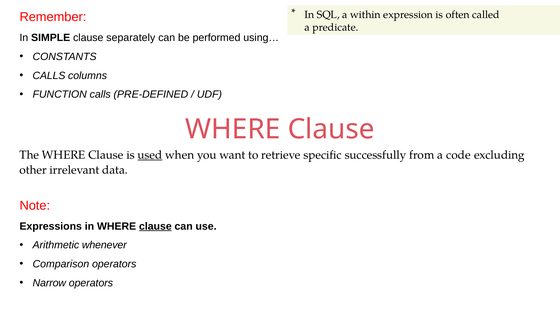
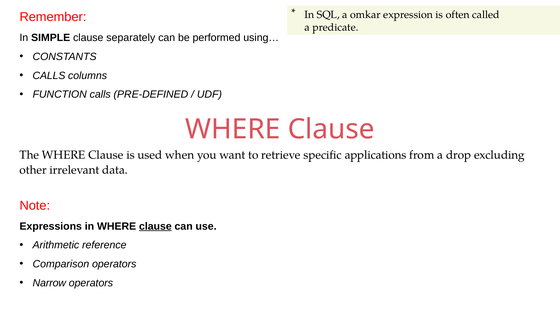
within: within -> omkar
used underline: present -> none
successfully: successfully -> applications
code: code -> drop
whenever: whenever -> reference
